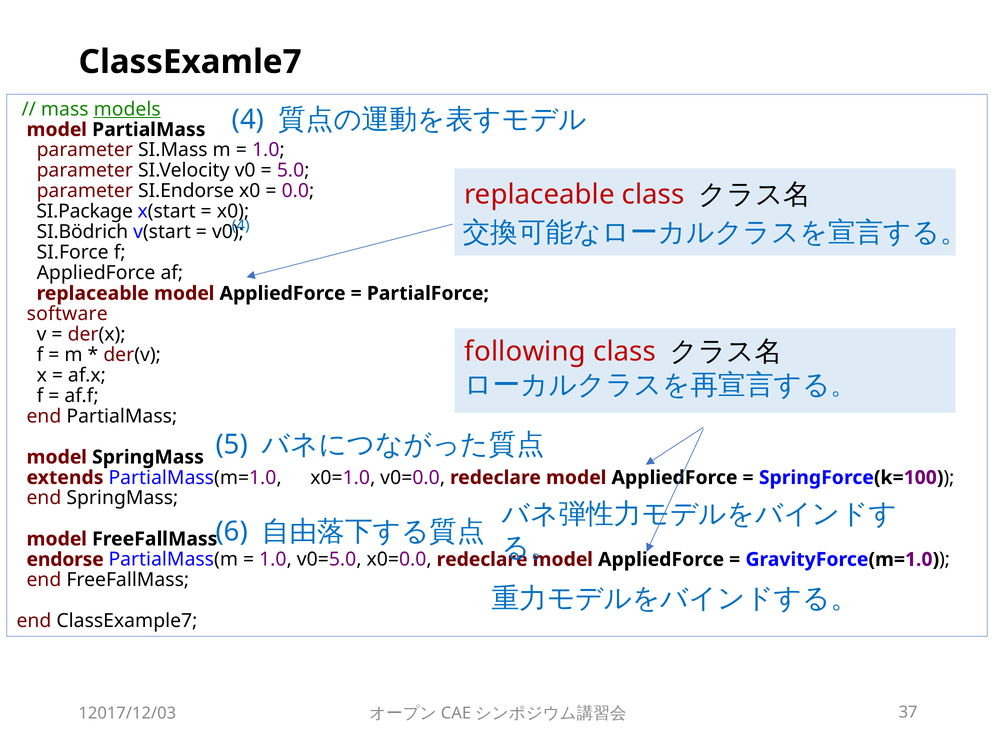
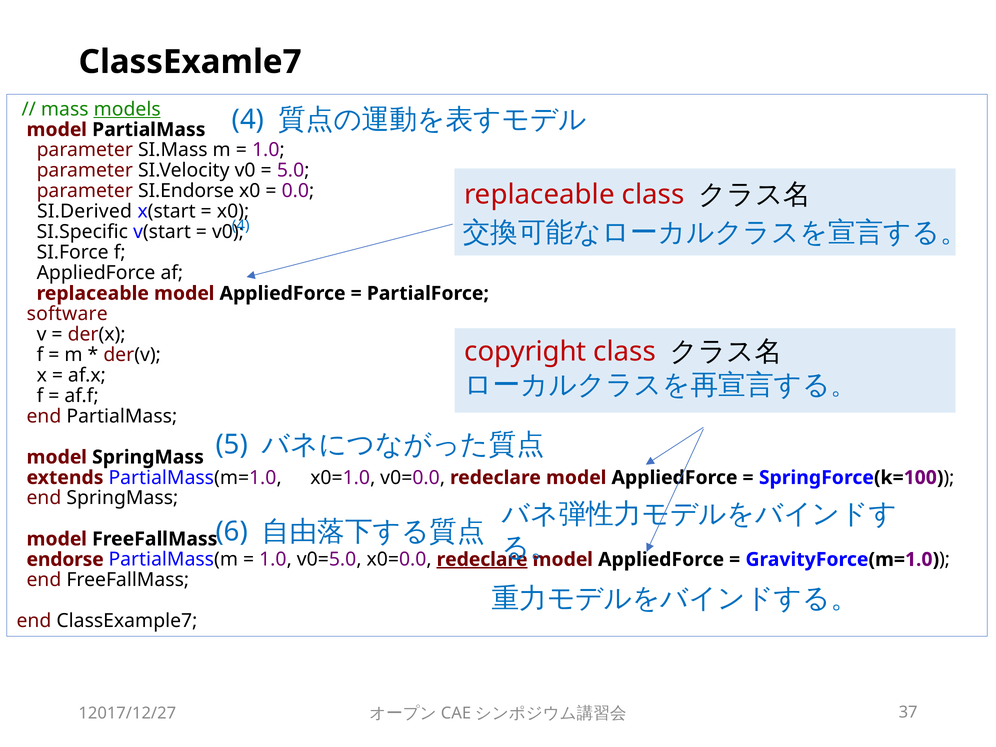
SI.Package: SI.Package -> SI.Derived
SI.Bödrich: SI.Bödrich -> SI.Specific
following: following -> copyright
redeclare at (482, 559) underline: none -> present
12017/12/03: 12017/12/03 -> 12017/12/27
